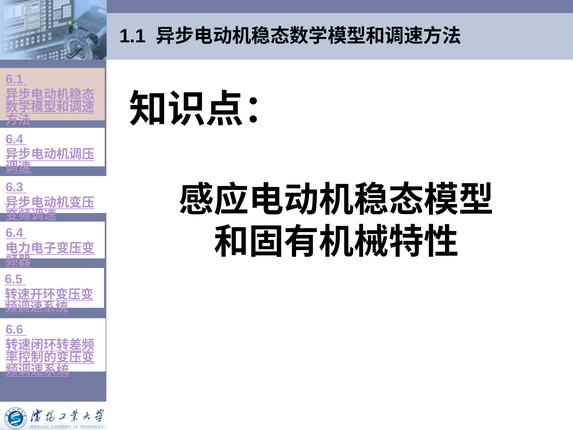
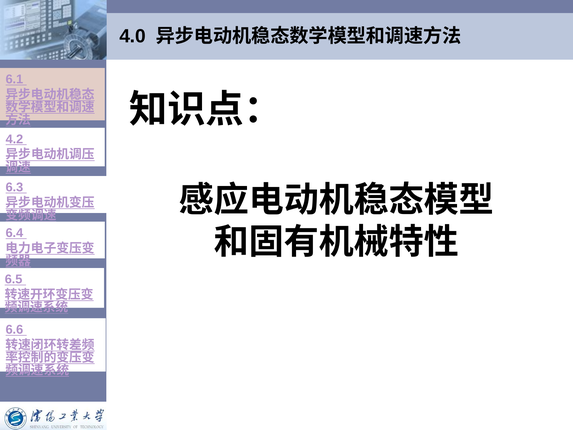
1.1: 1.1 -> 4.0
6.4 at (14, 139): 6.4 -> 4.2
